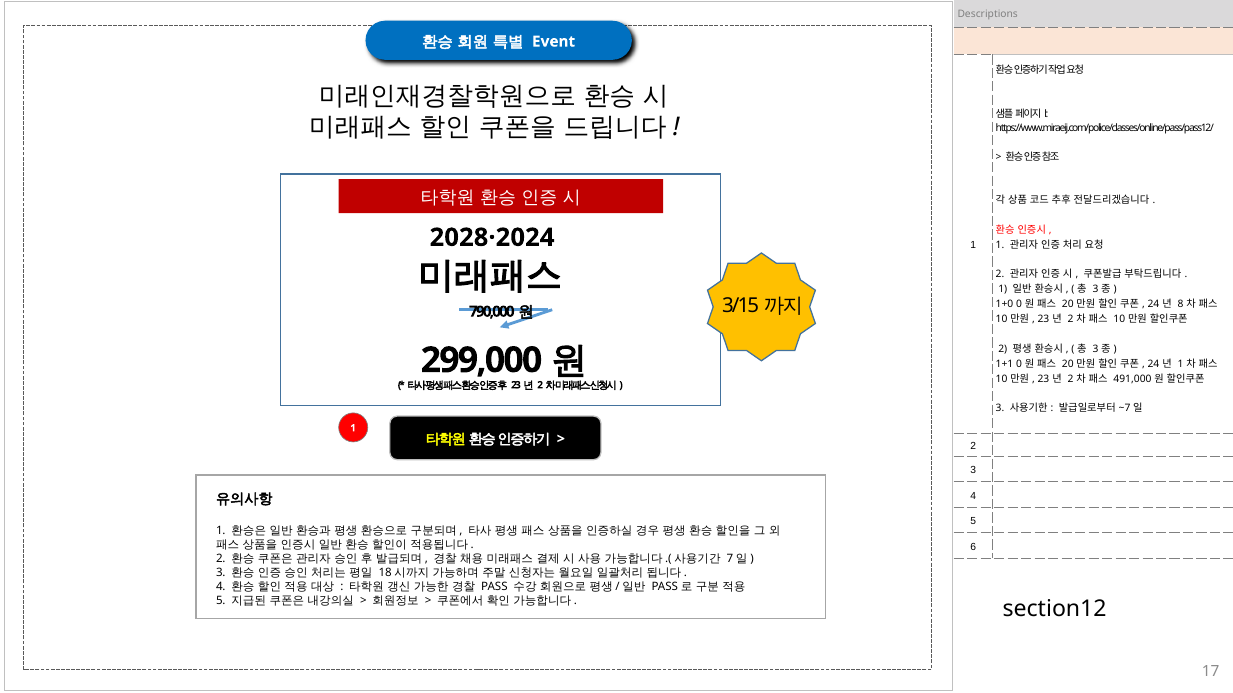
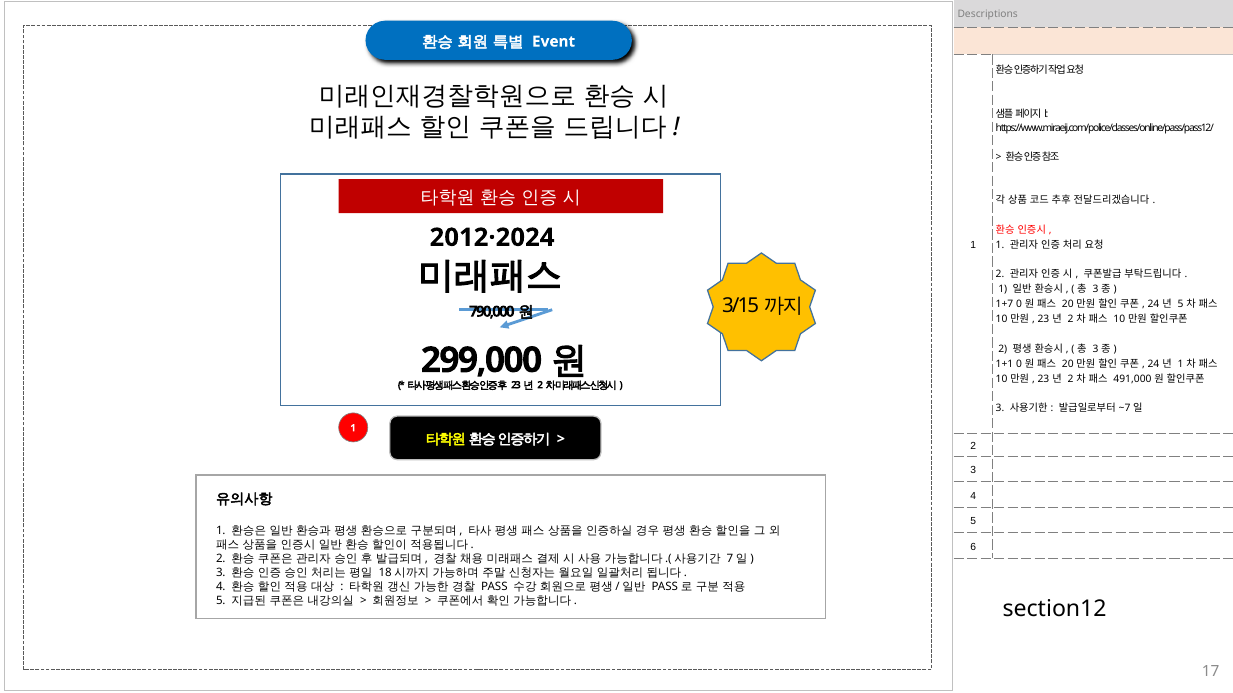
2028·2024: 2028·2024 -> 2012·2024
1+0: 1+0 -> 1+7
8 at (1181, 305): 8 -> 5
